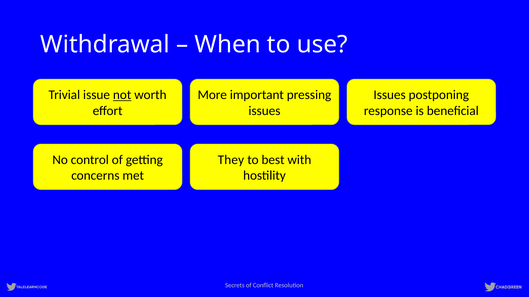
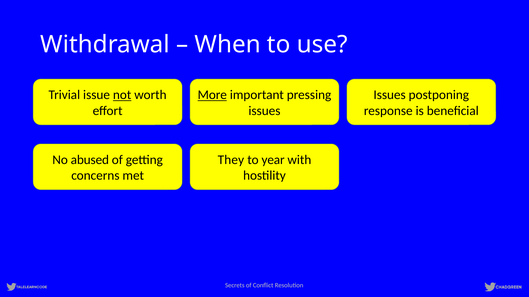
More underline: none -> present
control: control -> abused
best: best -> year
